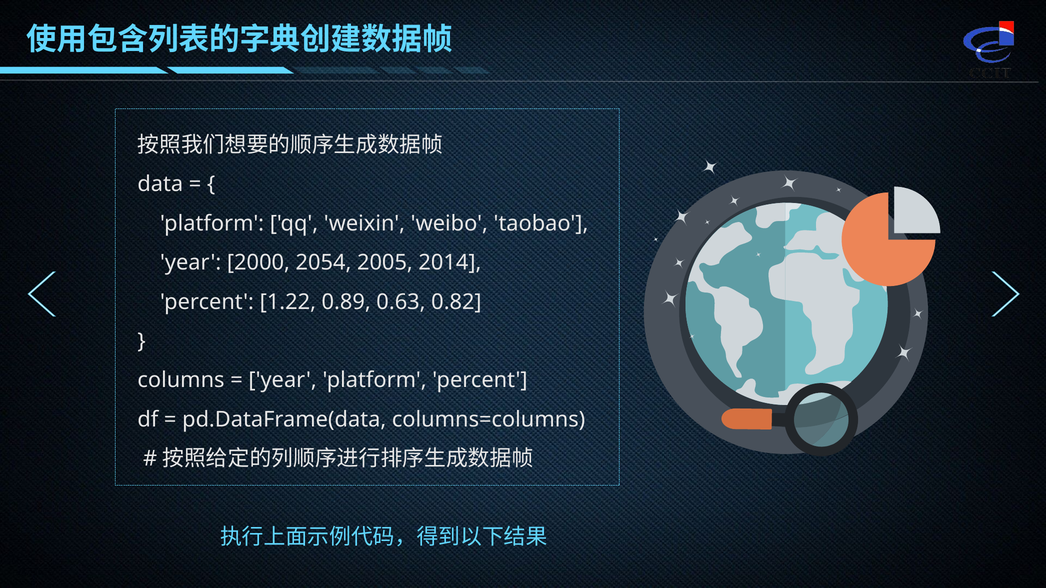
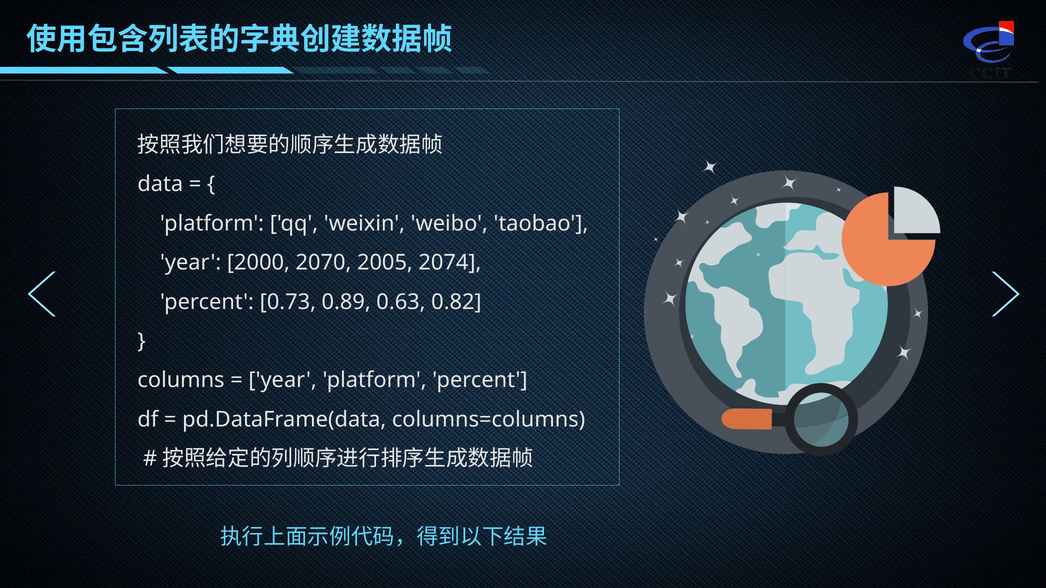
2054: 2054 -> 2070
2014: 2014 -> 2074
1.22: 1.22 -> 0.73
